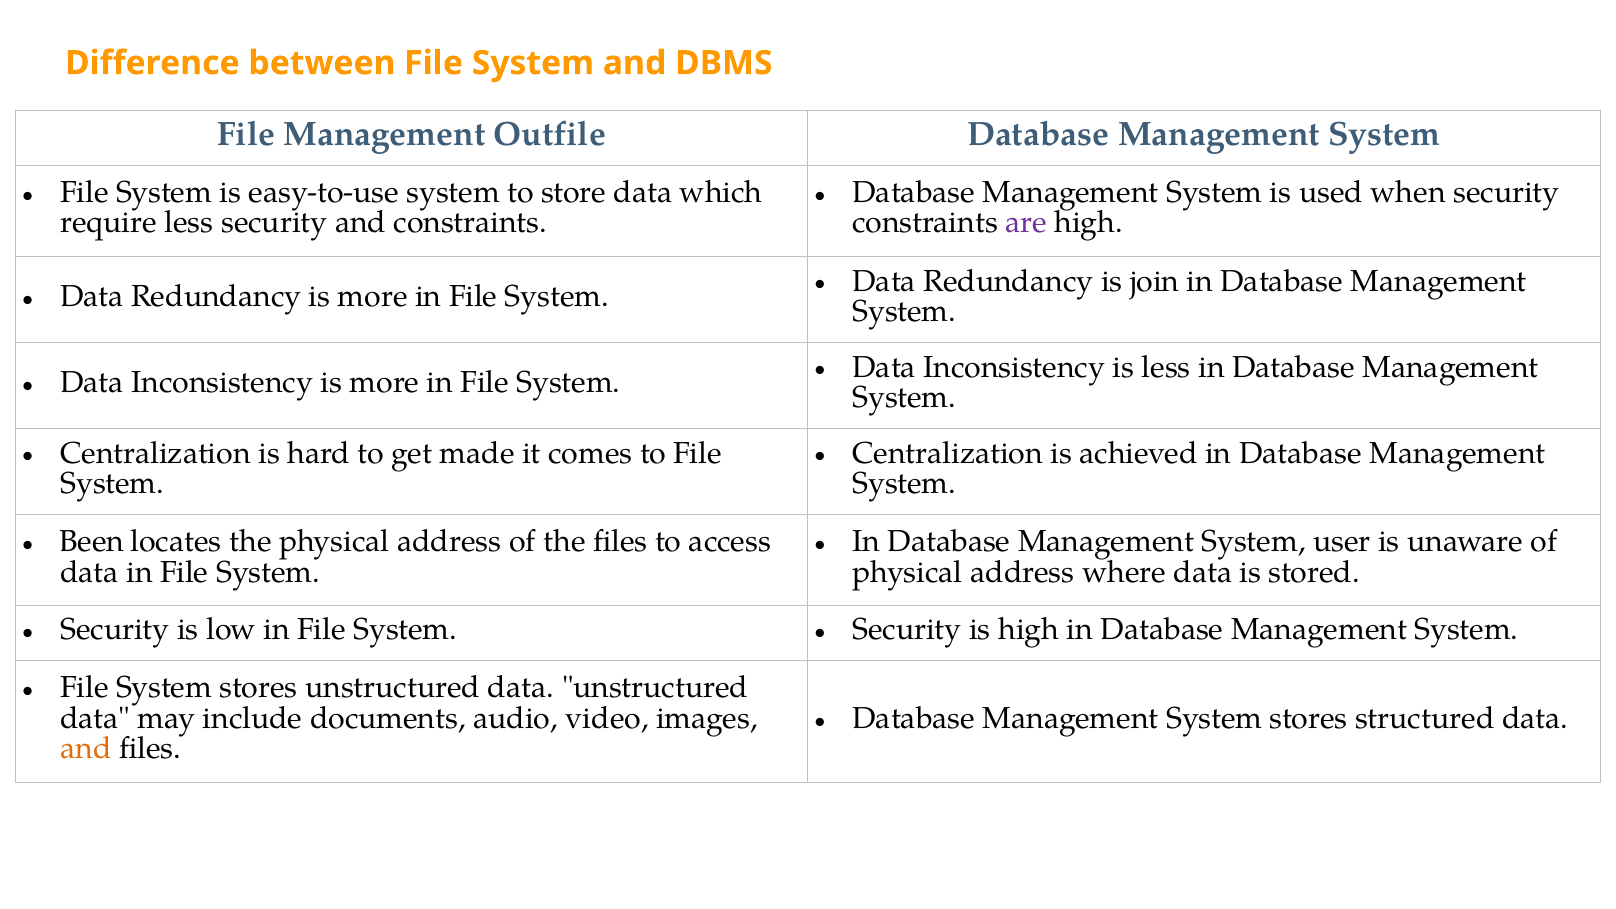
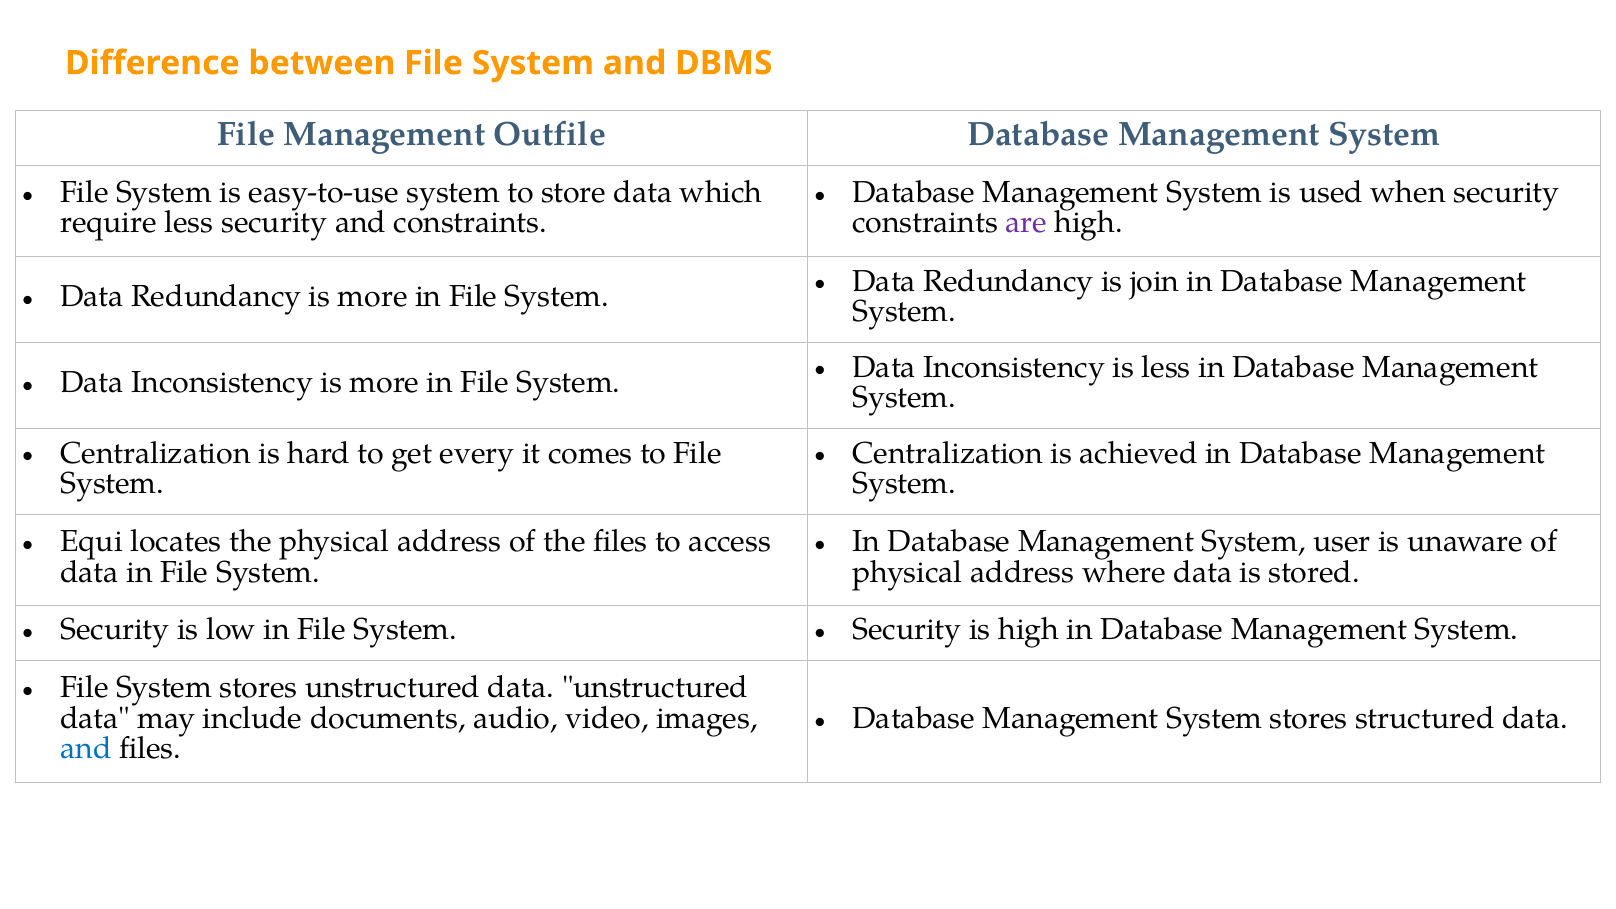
made: made -> every
Been: Been -> Equi
and at (86, 749) colour: orange -> blue
